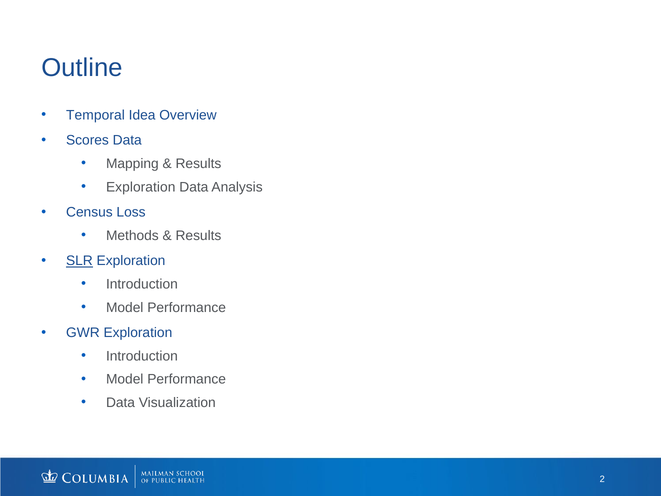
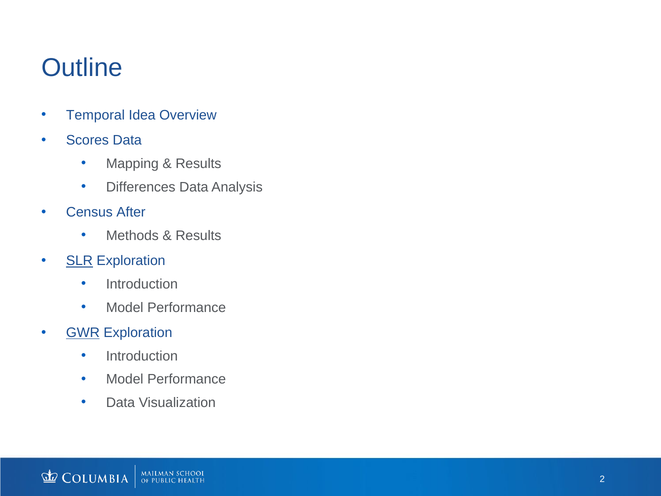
Exploration at (141, 187): Exploration -> Differences
Loss: Loss -> After
GWR underline: none -> present
